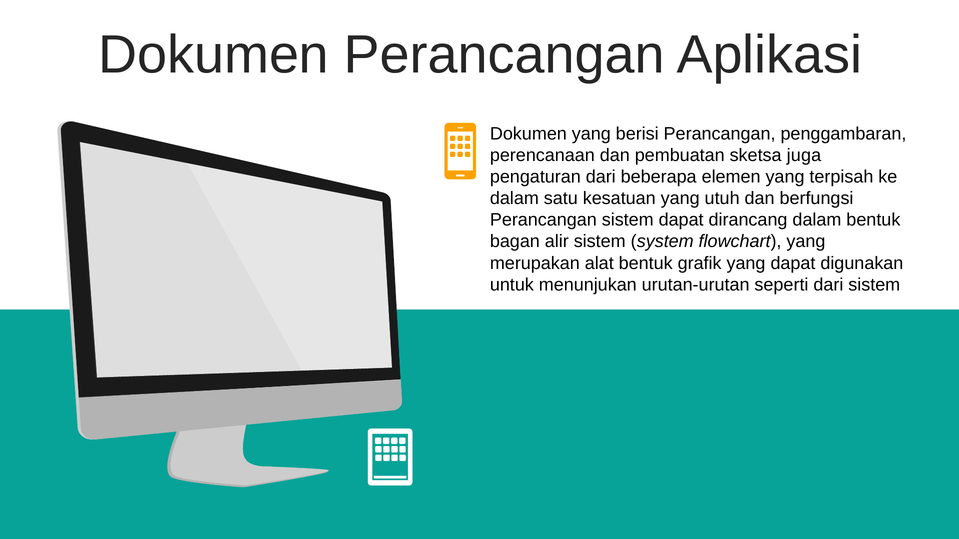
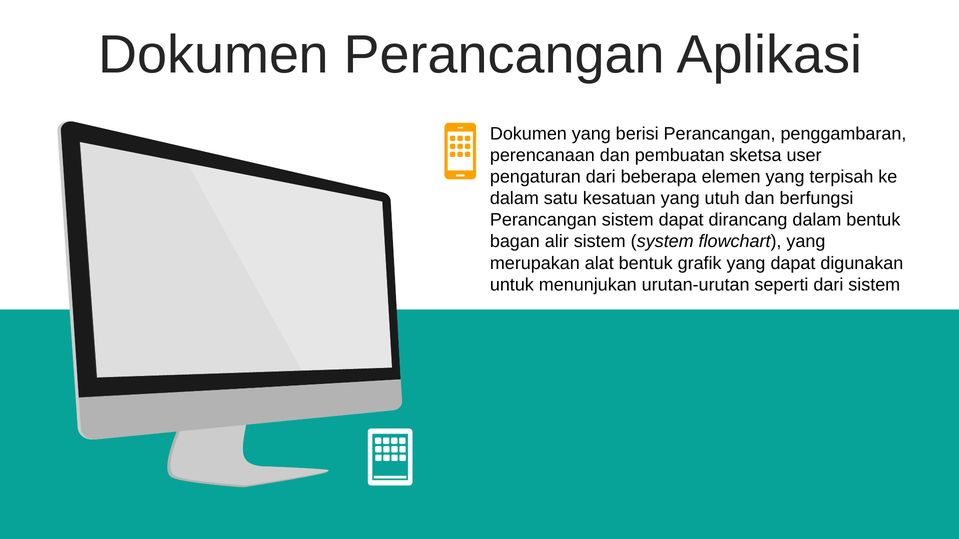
juga: juga -> user
